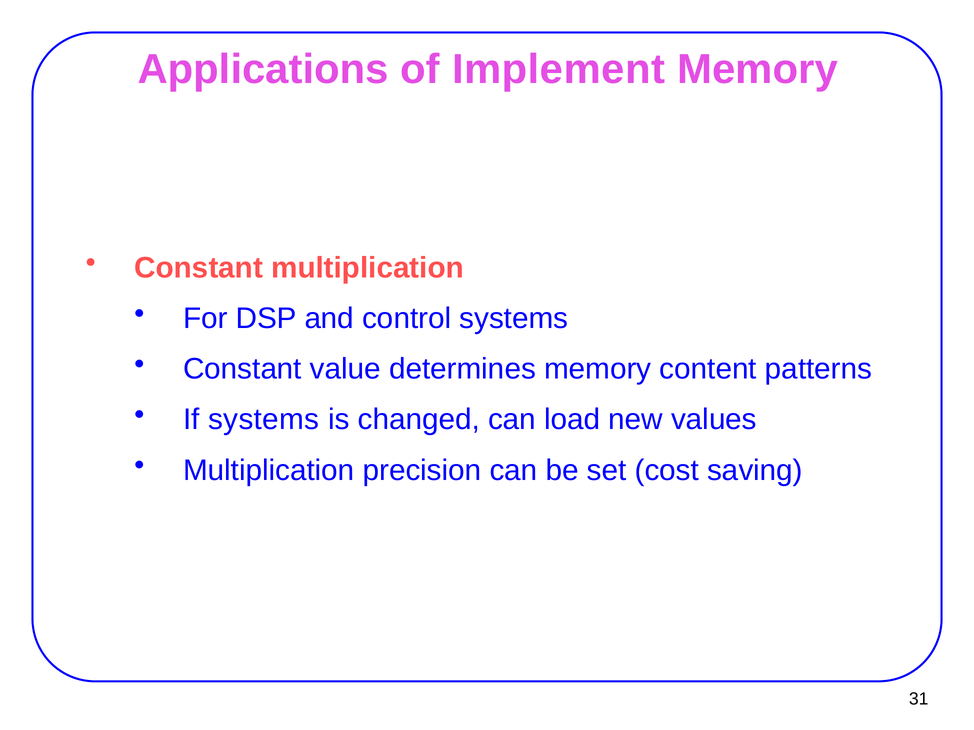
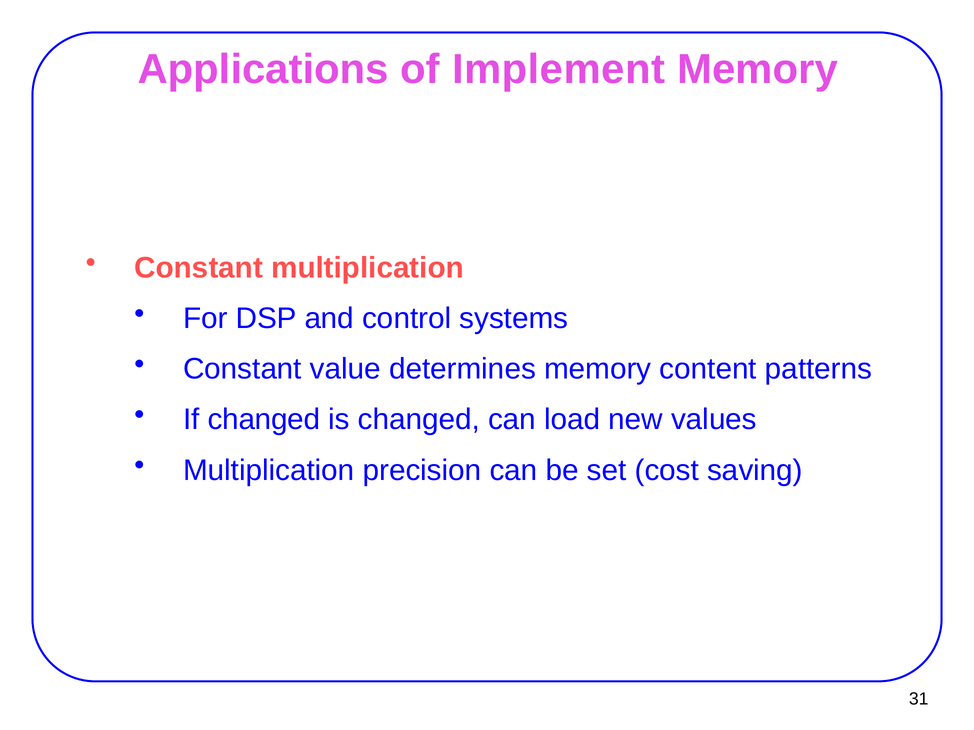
If systems: systems -> changed
